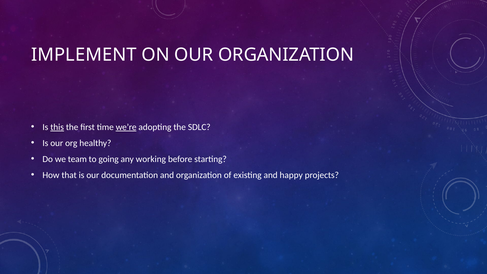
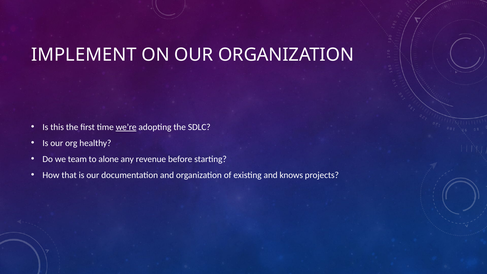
this underline: present -> none
going: going -> alone
working: working -> revenue
happy: happy -> knows
